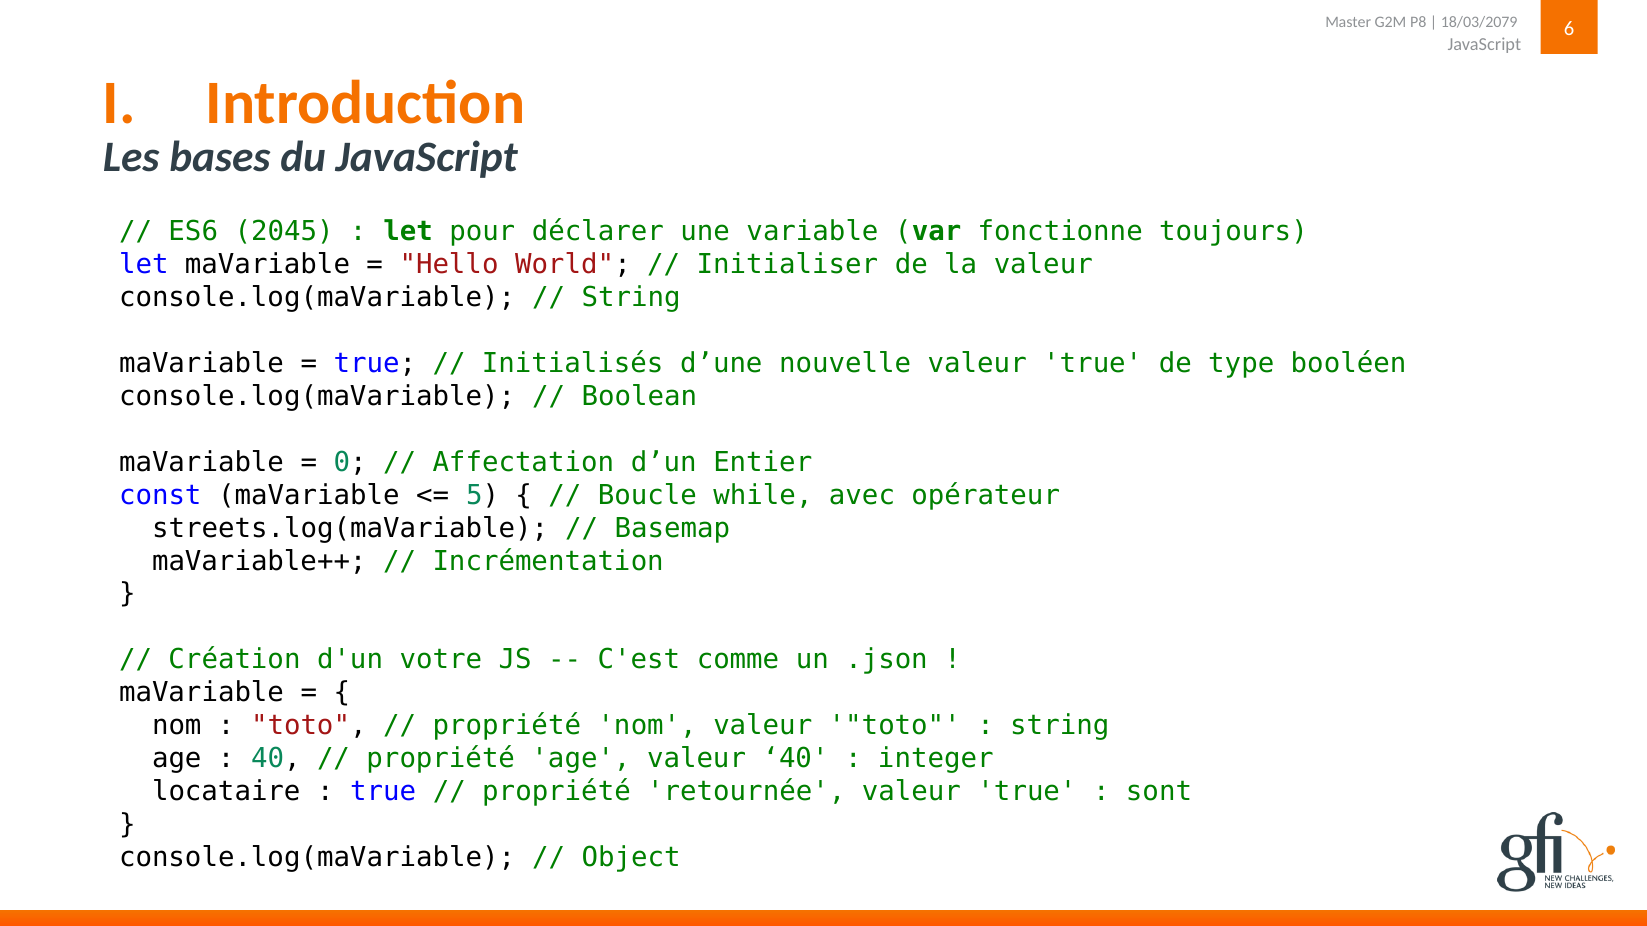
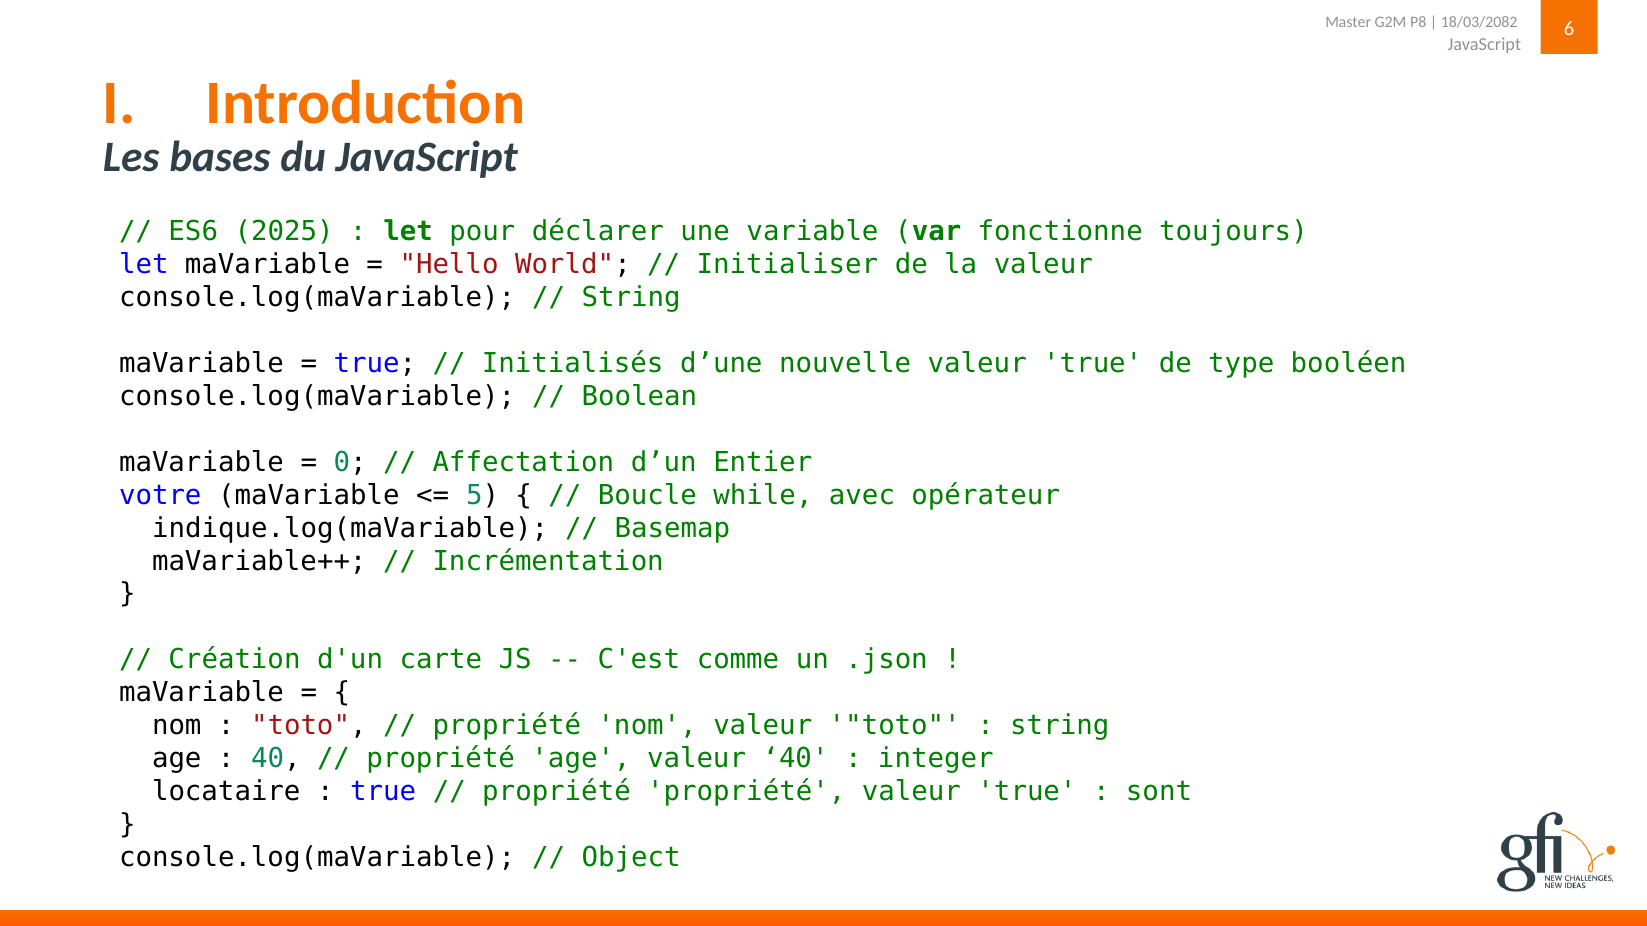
18/03/2079: 18/03/2079 -> 18/03/2082
2045: 2045 -> 2025
const: const -> votre
streets.log(maVariable: streets.log(maVariable -> indique.log(maVariable
votre: votre -> carte
propriété retournée: retournée -> propriété
